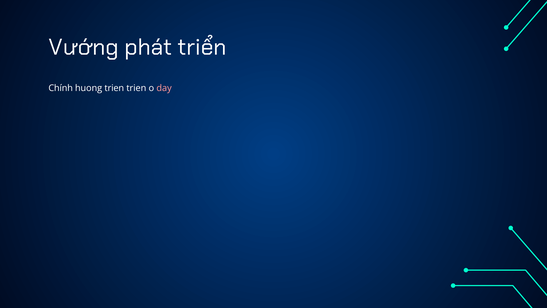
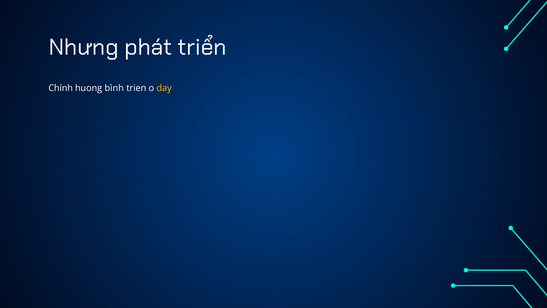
Vướng: Vướng -> Nhưng
huong trien: trien -> bình
day colour: pink -> yellow
